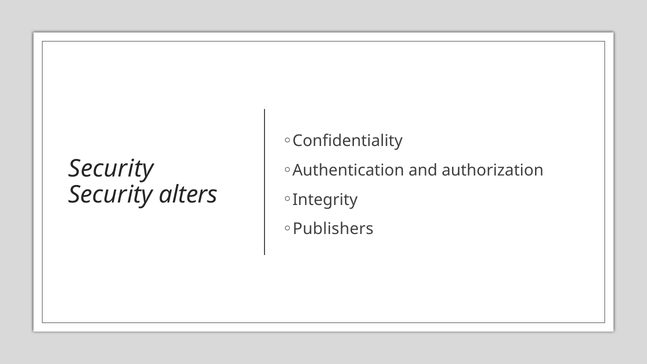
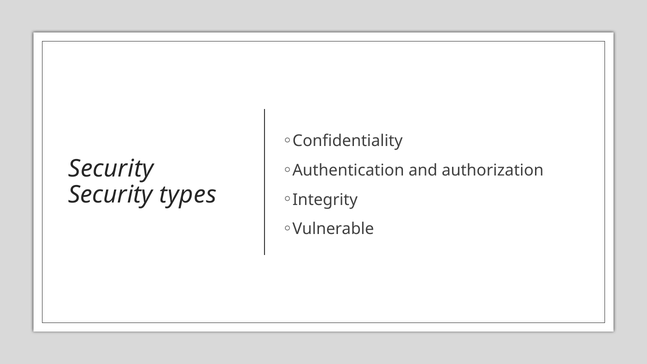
alters: alters -> types
Publishers: Publishers -> Vulnerable
